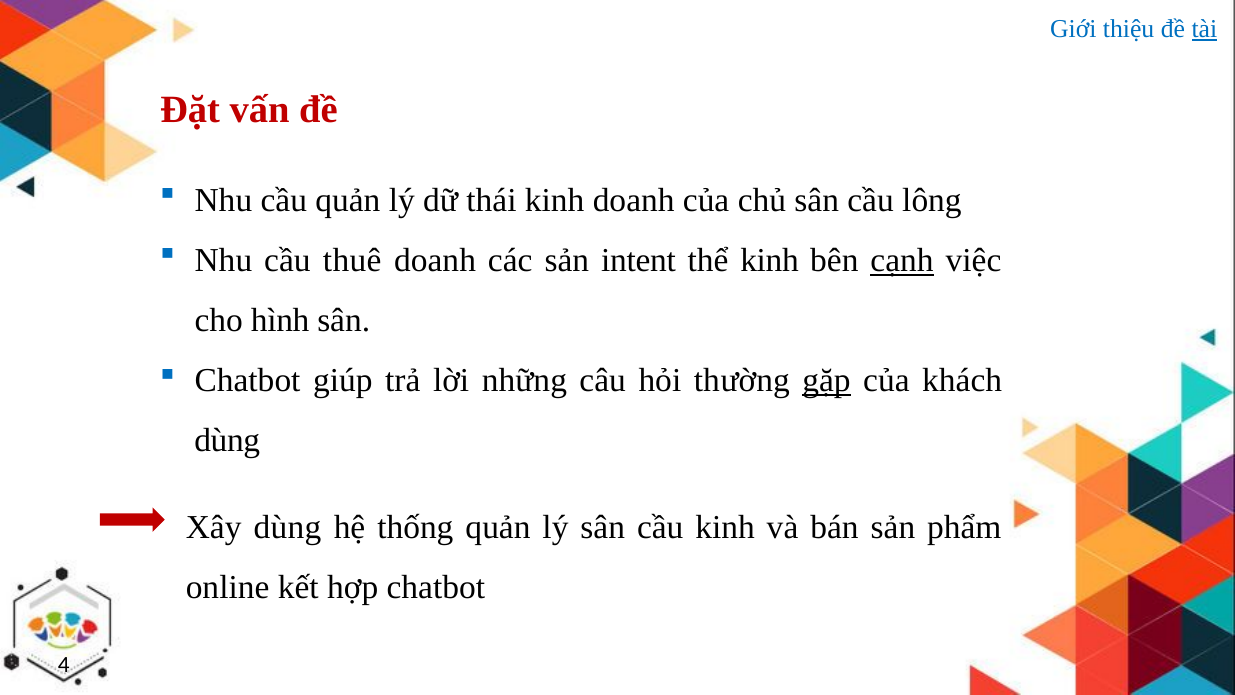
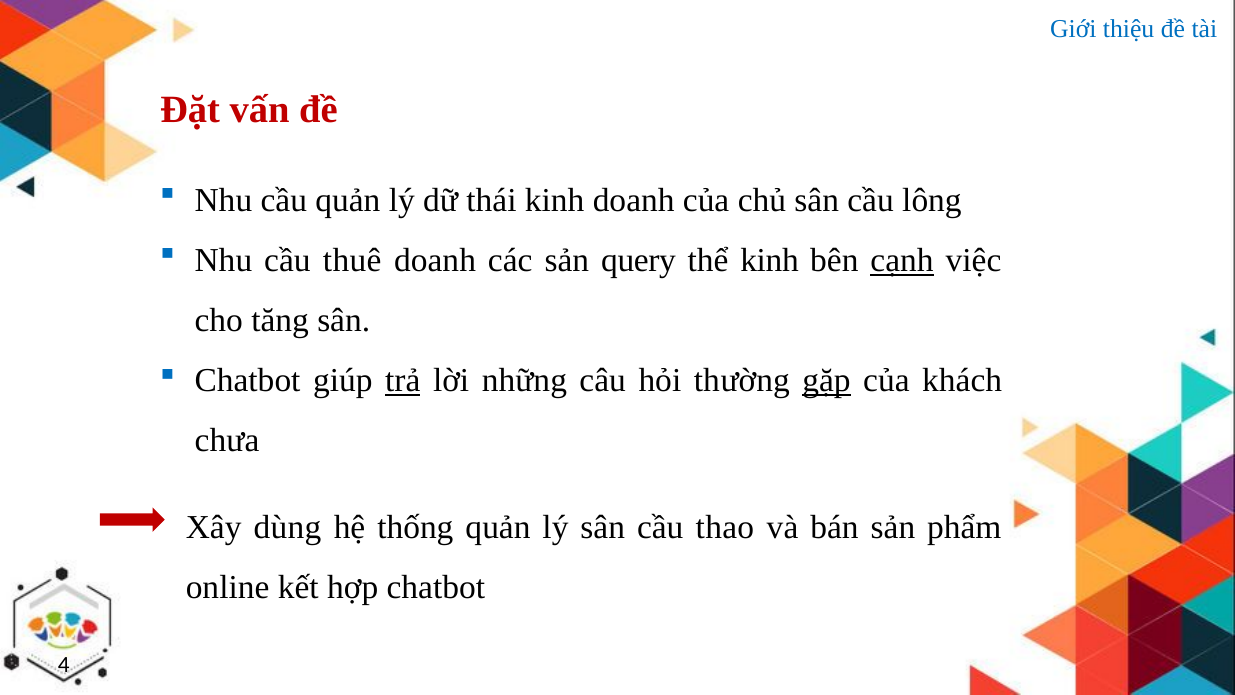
tài underline: present -> none
intent: intent -> query
hình: hình -> tăng
trả underline: none -> present
dùng at (227, 441): dùng -> chưa
cầu kinh: kinh -> thao
